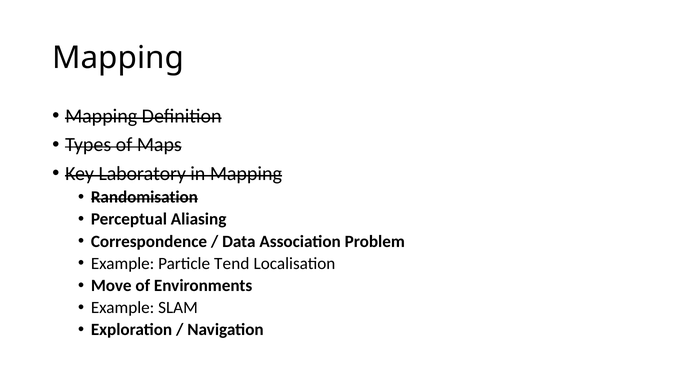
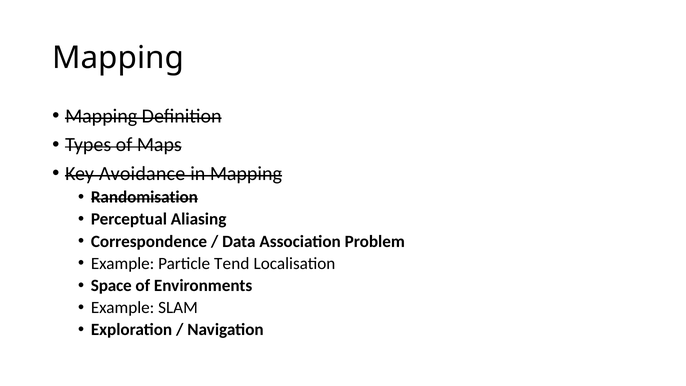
Laboratory: Laboratory -> Avoidance
Move: Move -> Space
